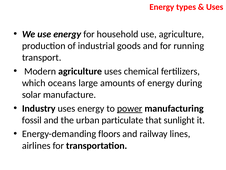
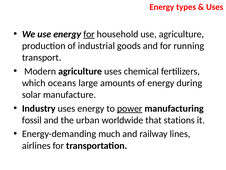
for at (89, 34) underline: none -> present
particulate: particulate -> worldwide
sunlight: sunlight -> stations
floors: floors -> much
